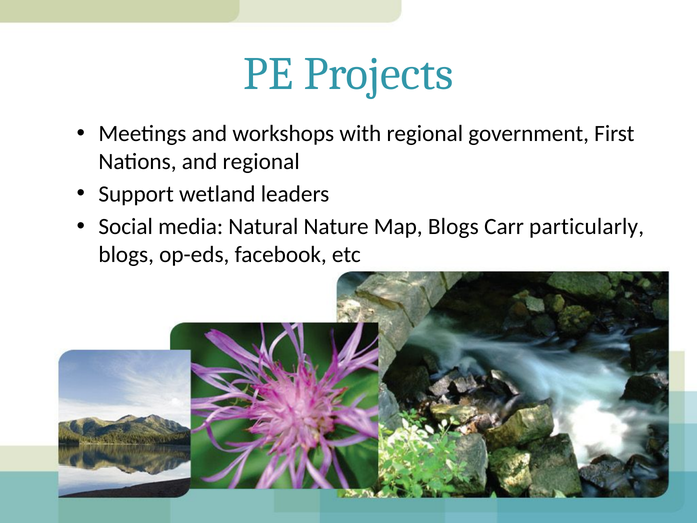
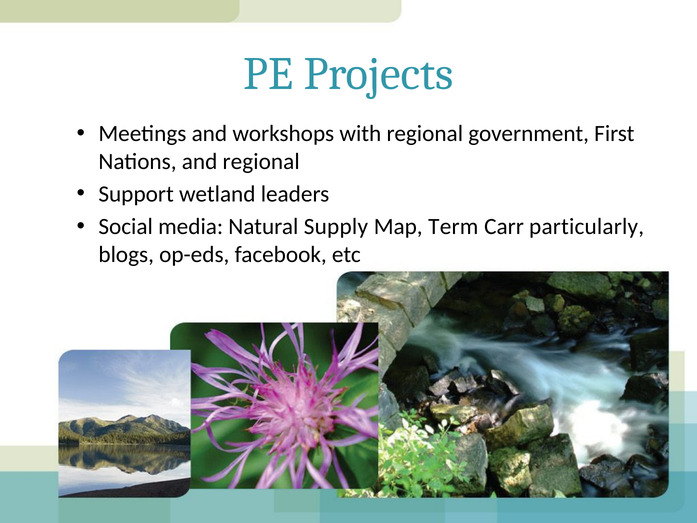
Nature: Nature -> Supply
Map Blogs: Blogs -> Term
